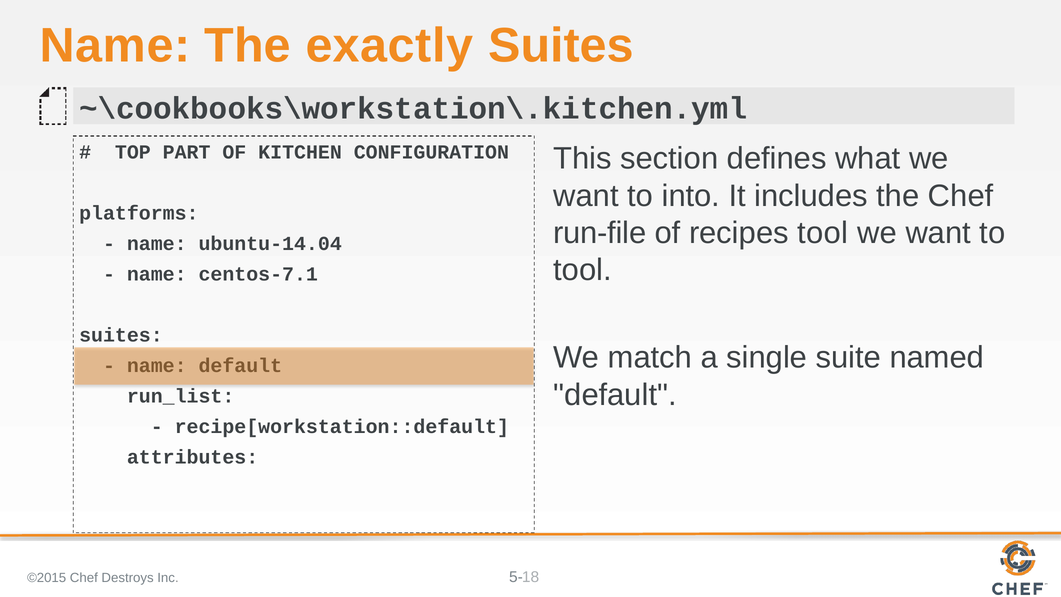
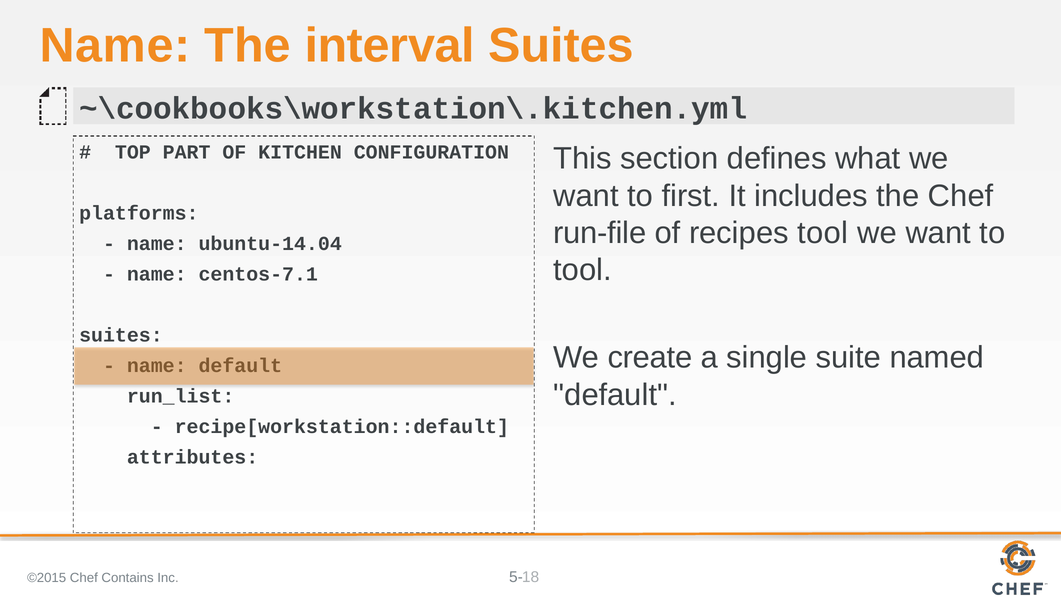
exactly: exactly -> interval
into: into -> first
match: match -> create
Destroys: Destroys -> Contains
